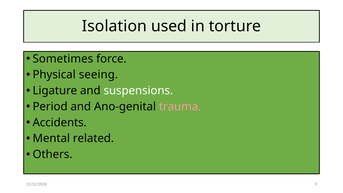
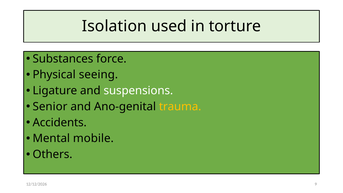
Sometimes: Sometimes -> Substances
Period: Period -> Senior
trauma colour: pink -> yellow
related: related -> mobile
